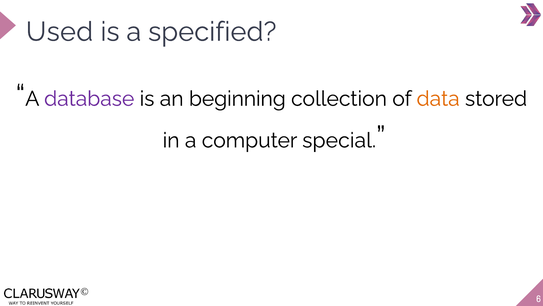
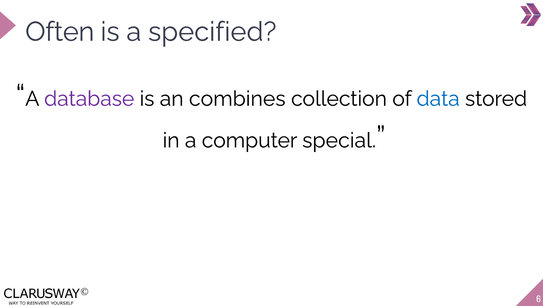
Used: Used -> Often
beginning: beginning -> combines
data colour: orange -> blue
